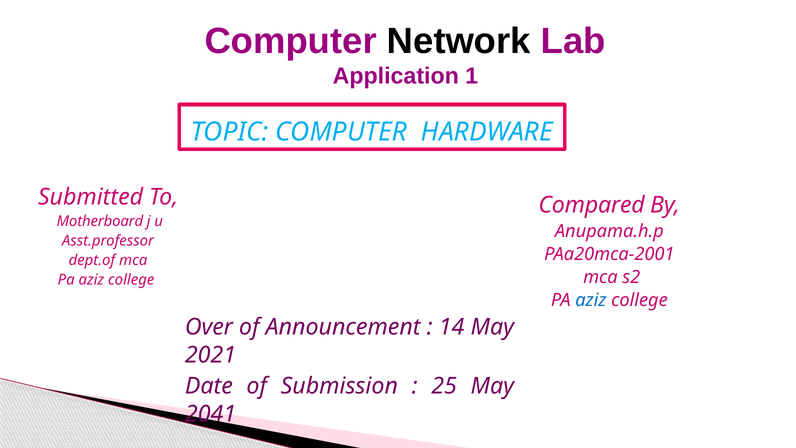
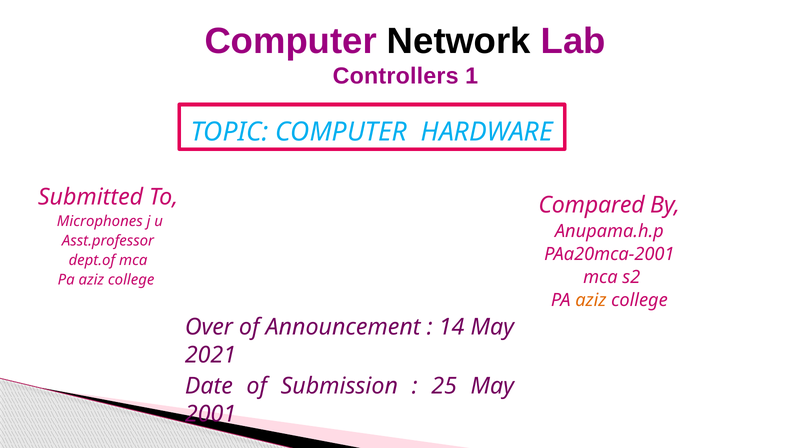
Application: Application -> Controllers
Motherboard: Motherboard -> Microphones
aziz at (591, 300) colour: blue -> orange
2041: 2041 -> 2001
